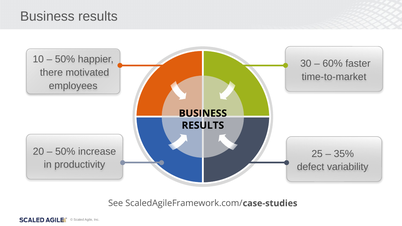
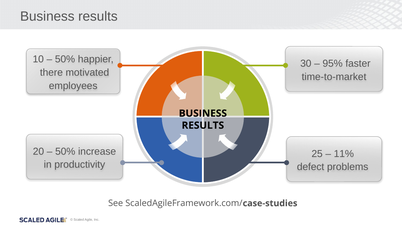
60%: 60% -> 95%
35%: 35% -> 11%
variability: variability -> problems
